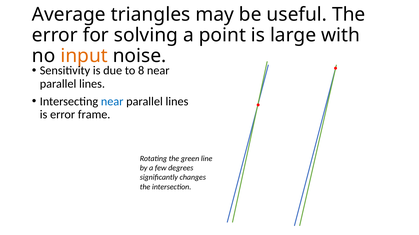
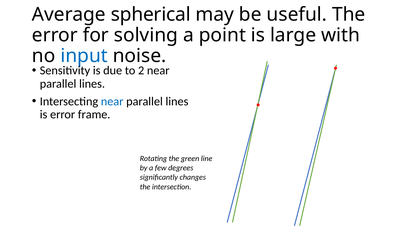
triangles: triangles -> spherical
input colour: orange -> blue
8: 8 -> 2
